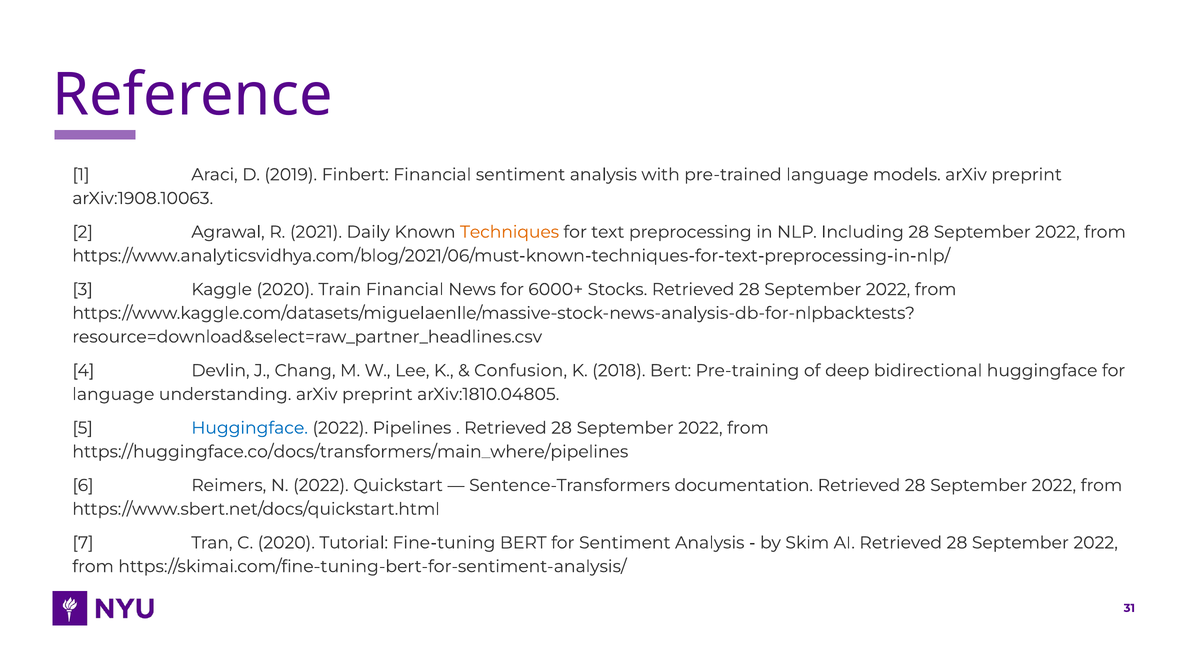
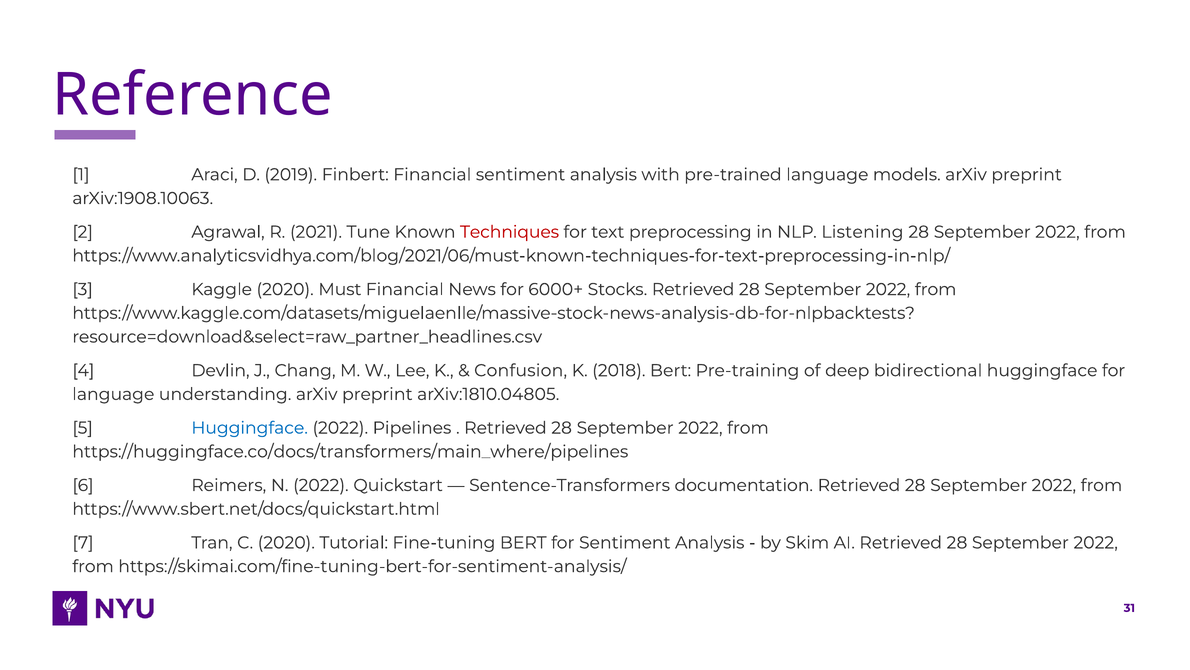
Daily: Daily -> Tune
Techniques colour: orange -> red
Including: Including -> Listening
Train: Train -> Must
